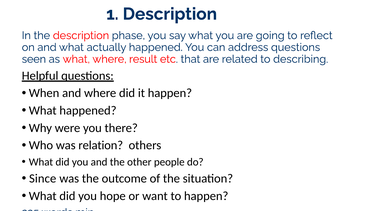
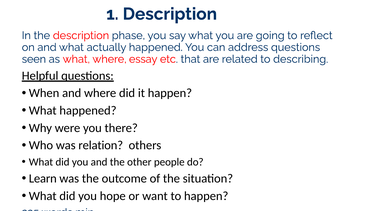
result: result -> essay
Since: Since -> Learn
